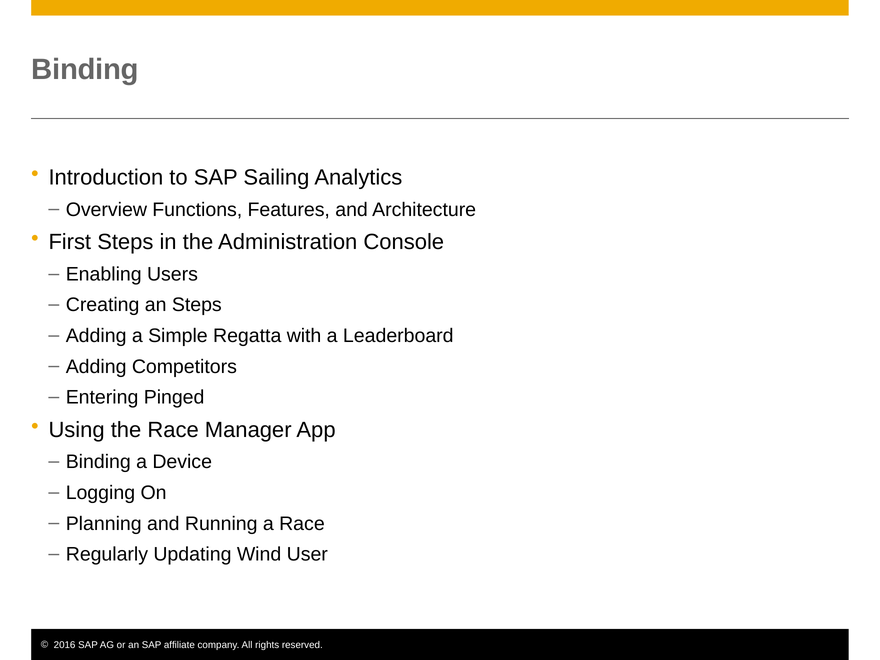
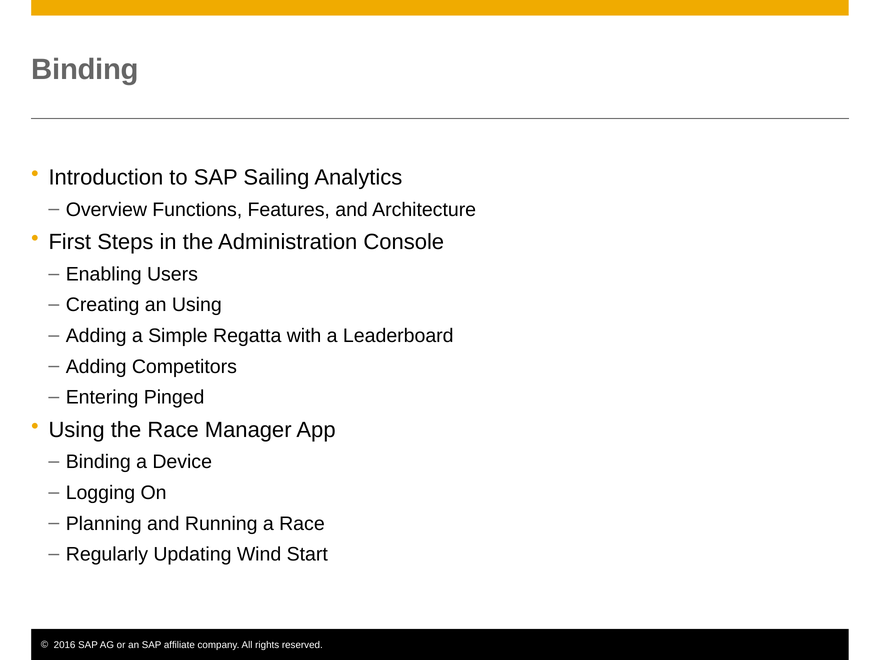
an Steps: Steps -> Using
User: User -> Start
